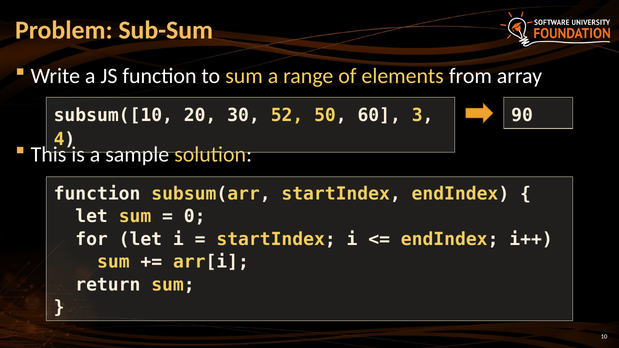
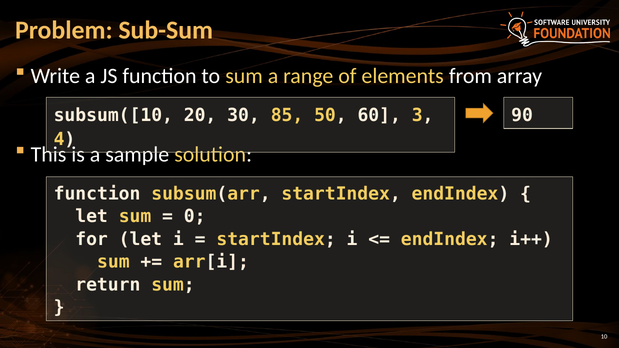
52: 52 -> 85
